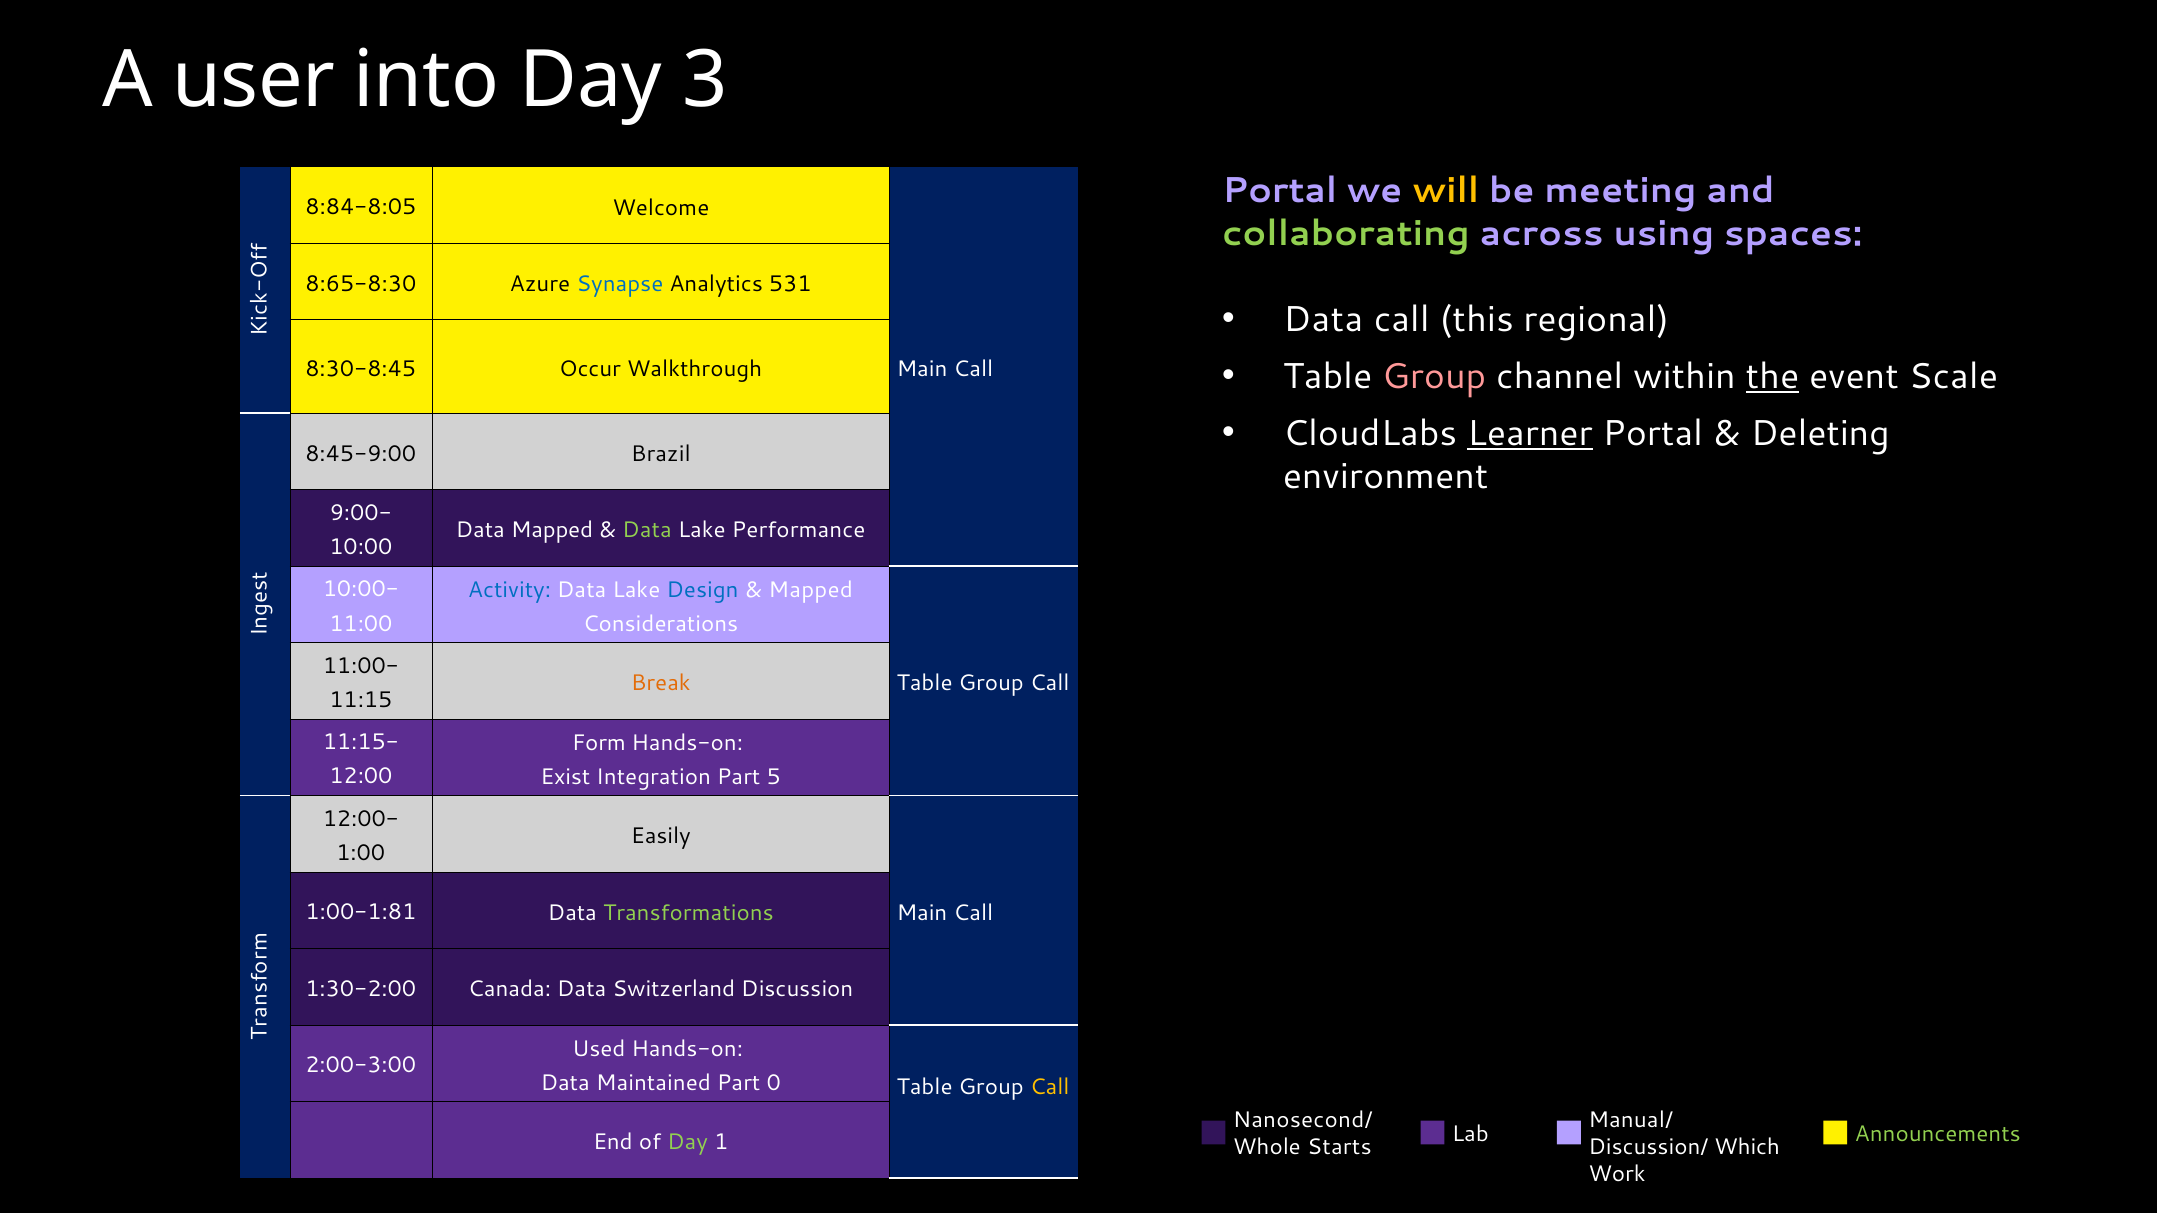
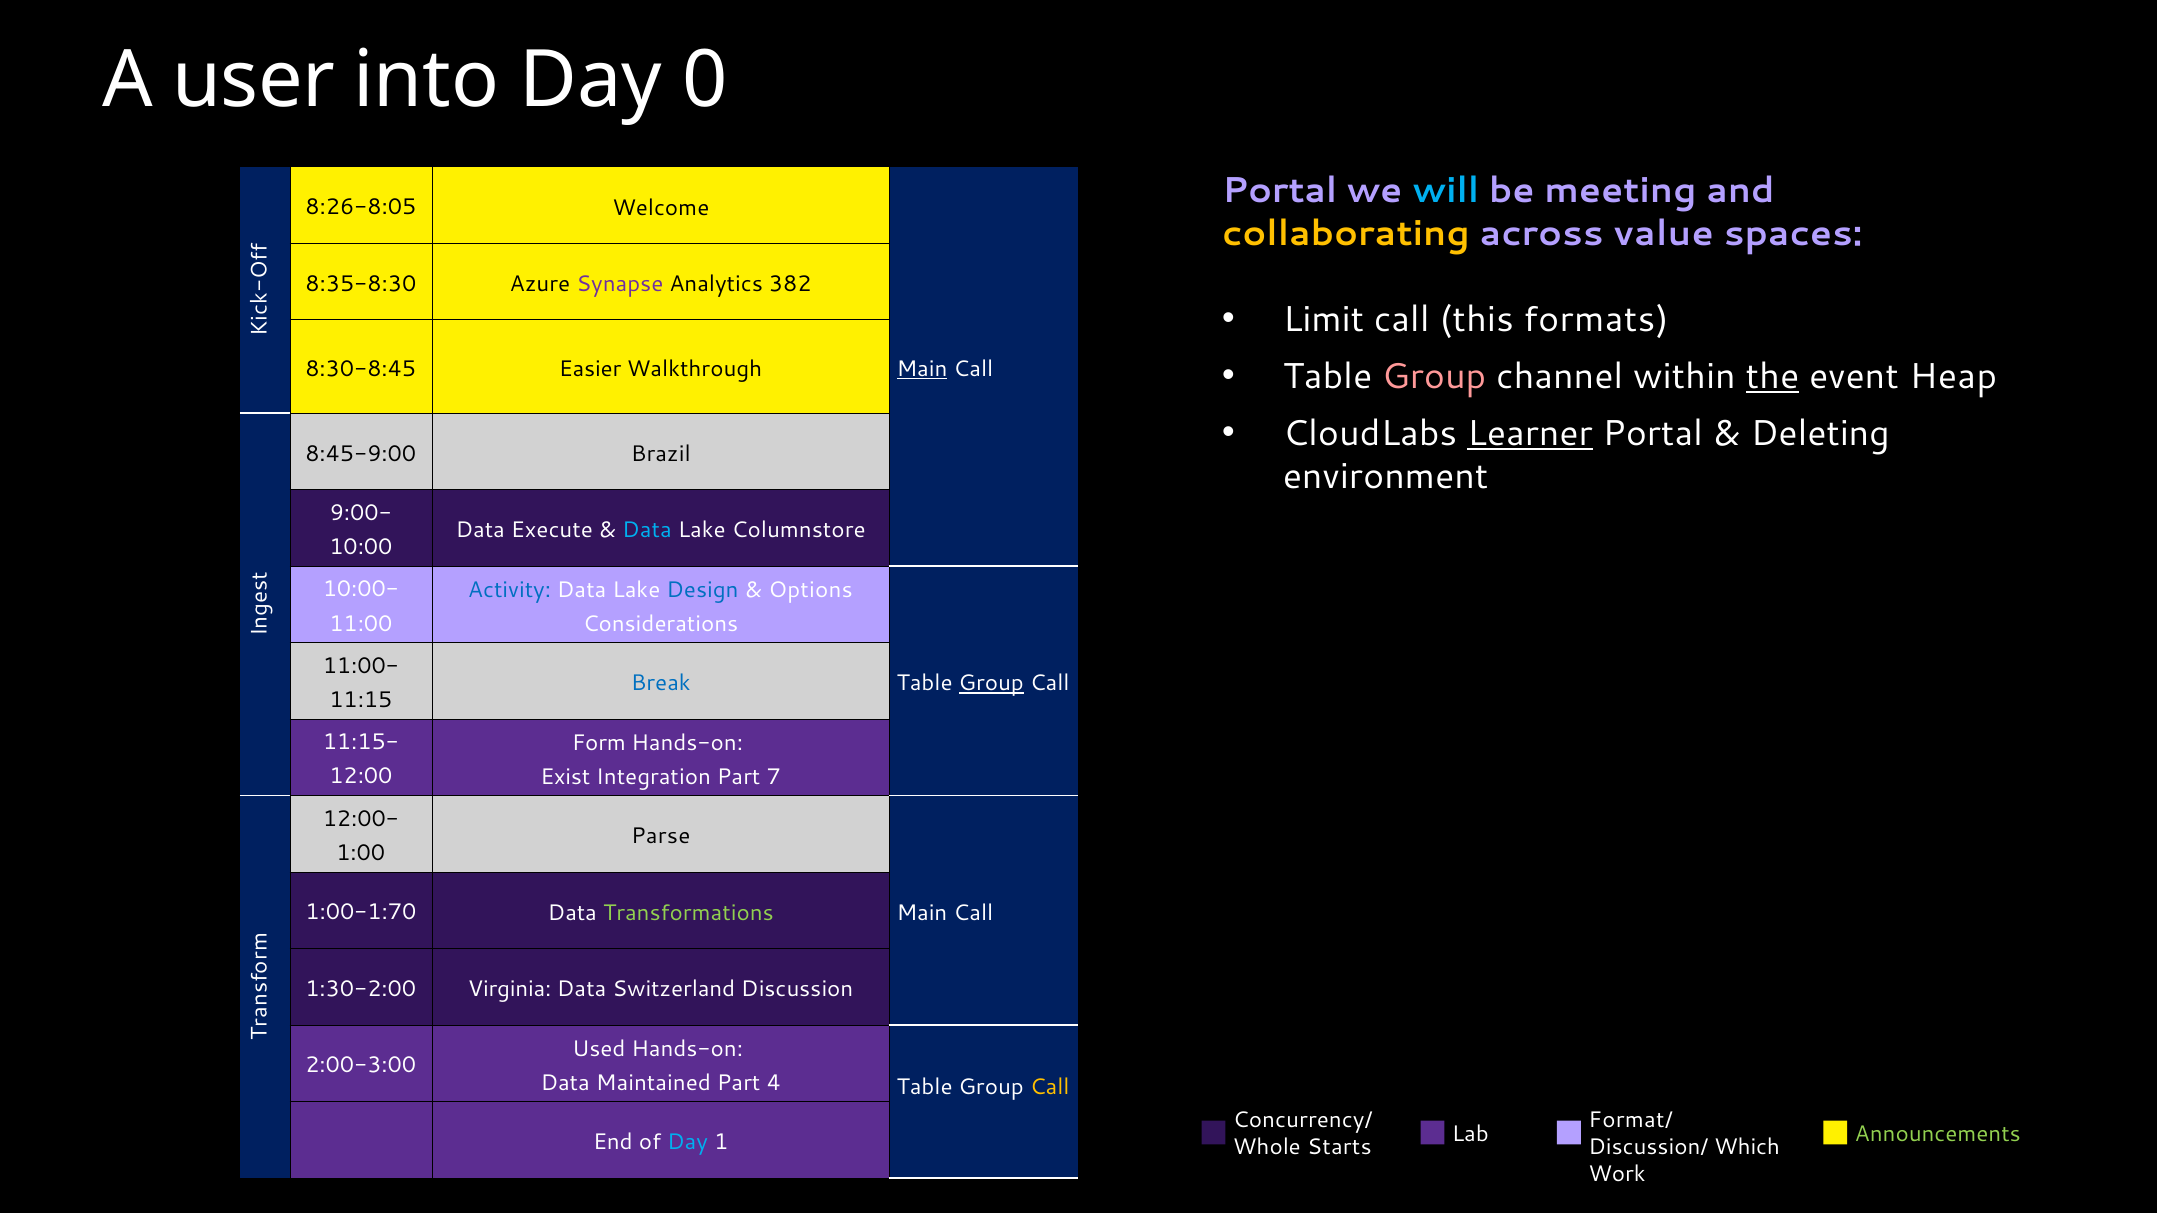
3: 3 -> 0
will colour: yellow -> light blue
8:84-8:05: 8:84-8:05 -> 8:26-8:05
collaborating colour: light green -> yellow
using: using -> value
8:65-8:30: 8:65-8:30 -> 8:35-8:30
Synapse colour: blue -> purple
531: 531 -> 382
Data at (1323, 320): Data -> Limit
regional: regional -> formats
Scale: Scale -> Heap
Occur: Occur -> Easier
Main at (922, 369) underline: none -> present
Data Mapped: Mapped -> Execute
Data at (647, 531) colour: light green -> light blue
Performance: Performance -> Columnstore
Mapped at (811, 590): Mapped -> Options
Break colour: orange -> blue
Group at (991, 684) underline: none -> present
5: 5 -> 7
Easily: Easily -> Parse
1:00-1:81: 1:00-1:81 -> 1:00-1:70
Canada: Canada -> Virginia
0: 0 -> 4
Nanosecond/: Nanosecond/ -> Concurrency/
Manual/: Manual/ -> Format/
Day at (688, 1143) colour: light green -> light blue
